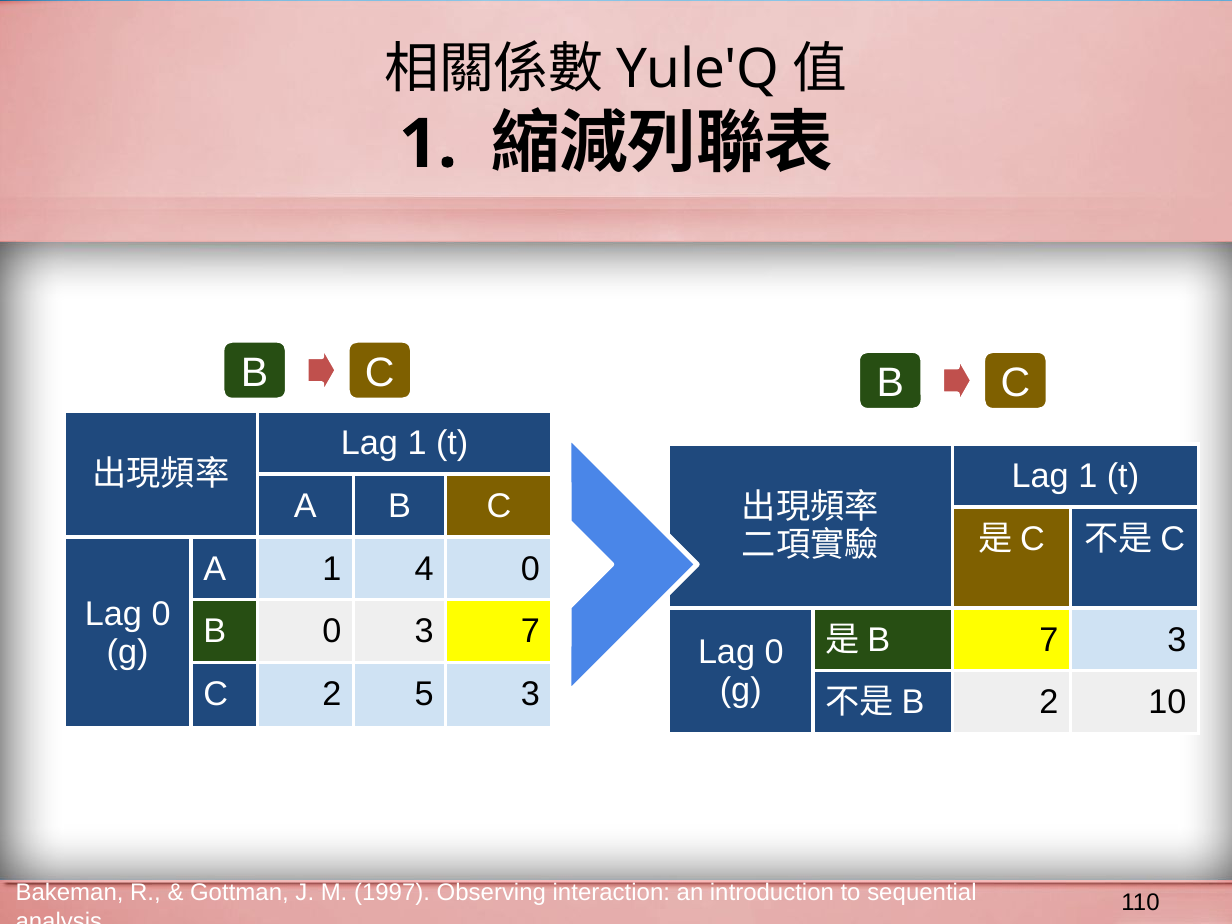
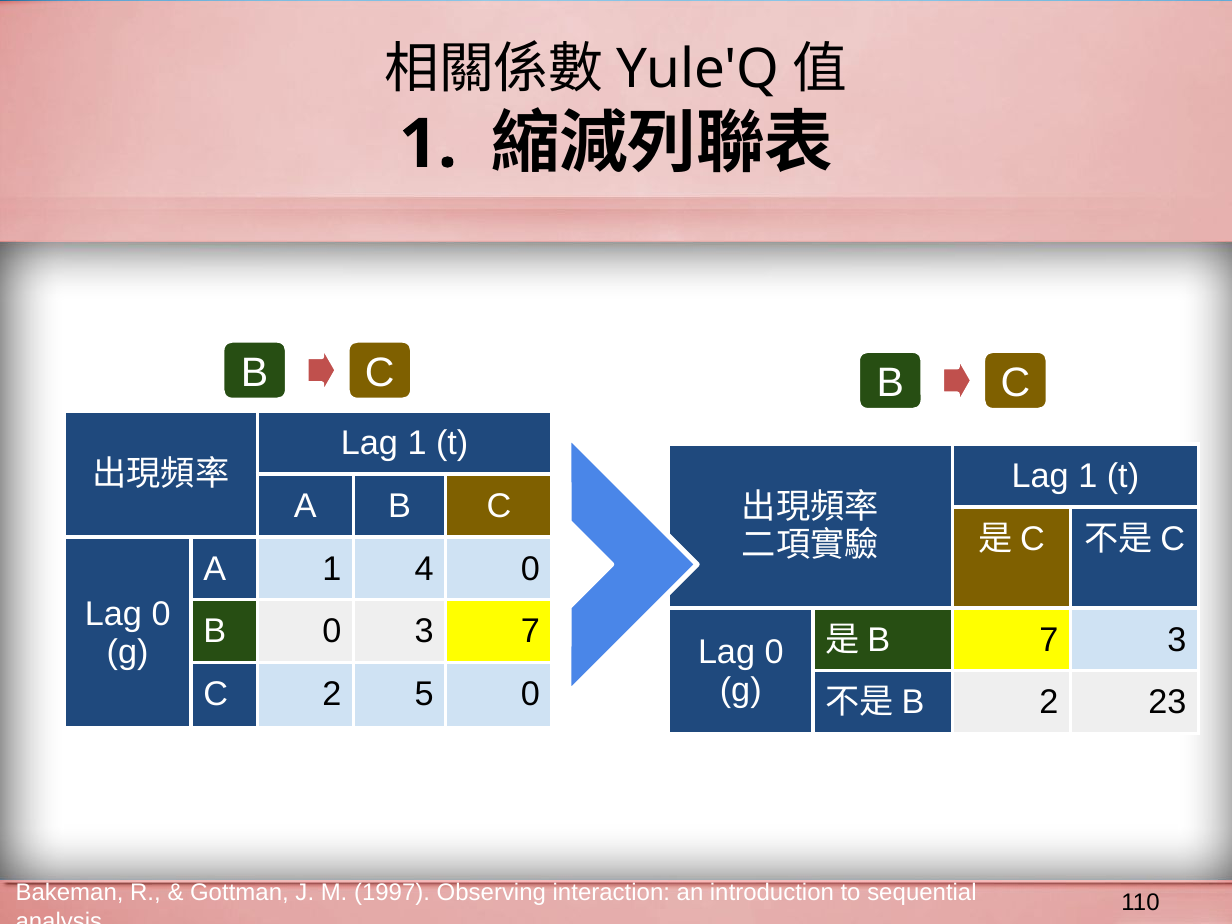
5 3: 3 -> 0
10: 10 -> 23
